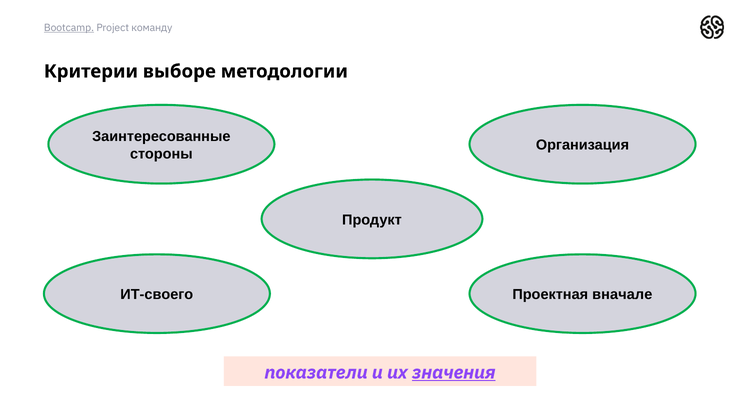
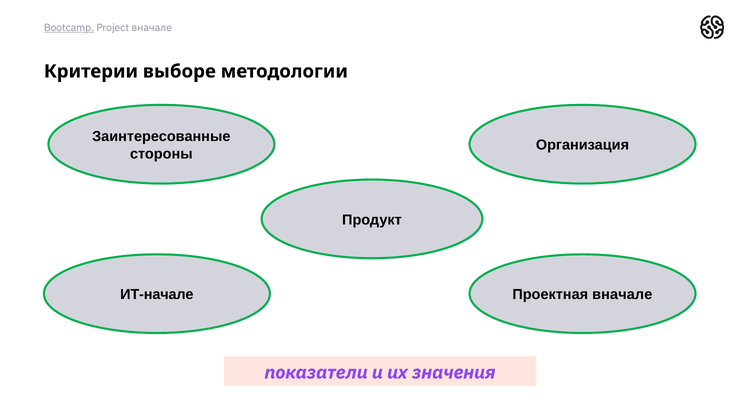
Project команду: команду -> вначале
ИТ-своего: ИТ-своего -> ИТ-начале
значения underline: present -> none
